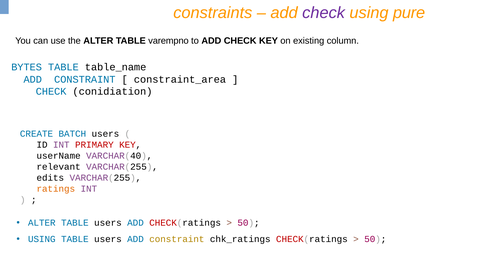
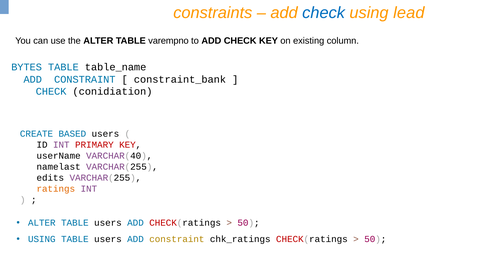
check at (324, 13) colour: purple -> blue
pure: pure -> lead
constraint_area: constraint_area -> constraint_bank
BATCH: BATCH -> BASED
relevant: relevant -> namelast
